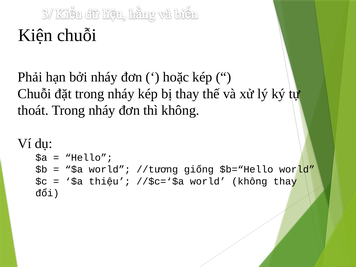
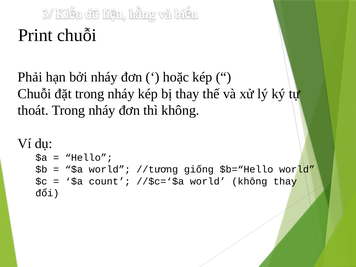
Kiện: Kiện -> Print
thiệu: thiệu -> count
